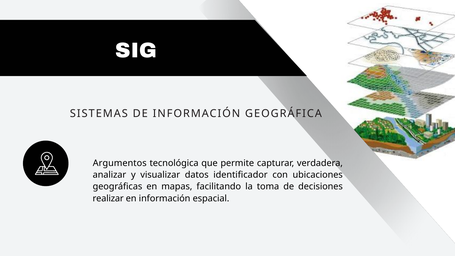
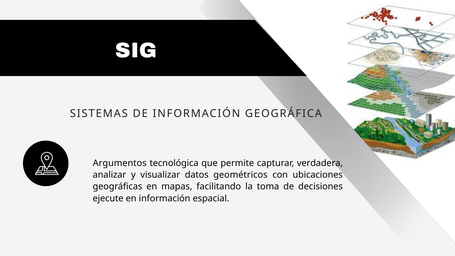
identificador: identificador -> geométricos
realizar: realizar -> ejecute
